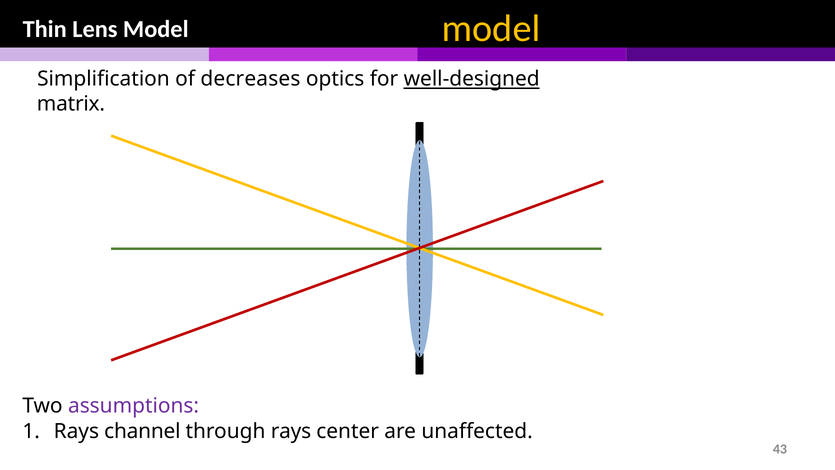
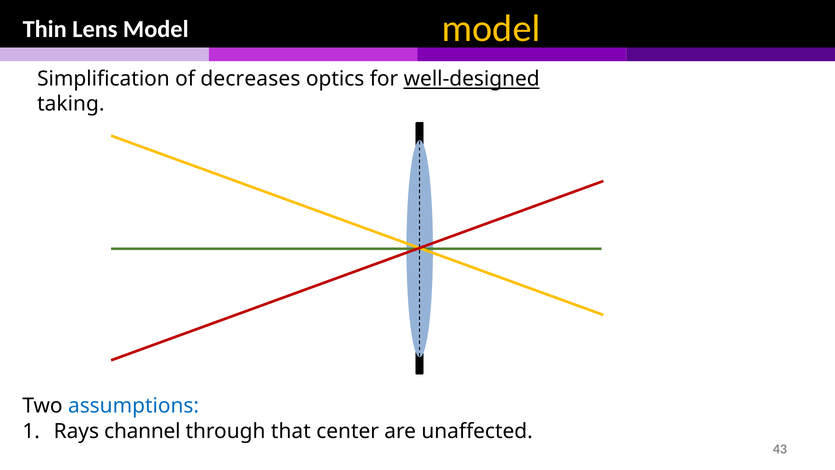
matrix: matrix -> taking
assumptions colour: purple -> blue
through rays: rays -> that
